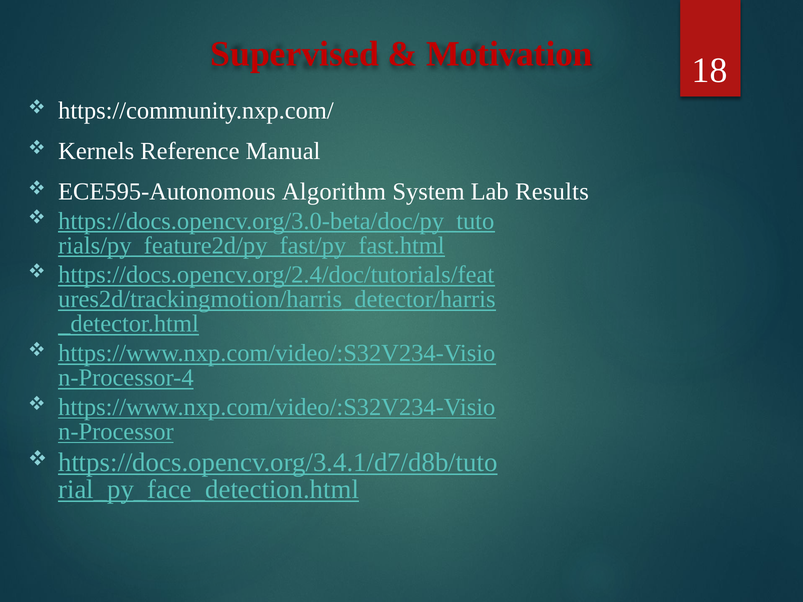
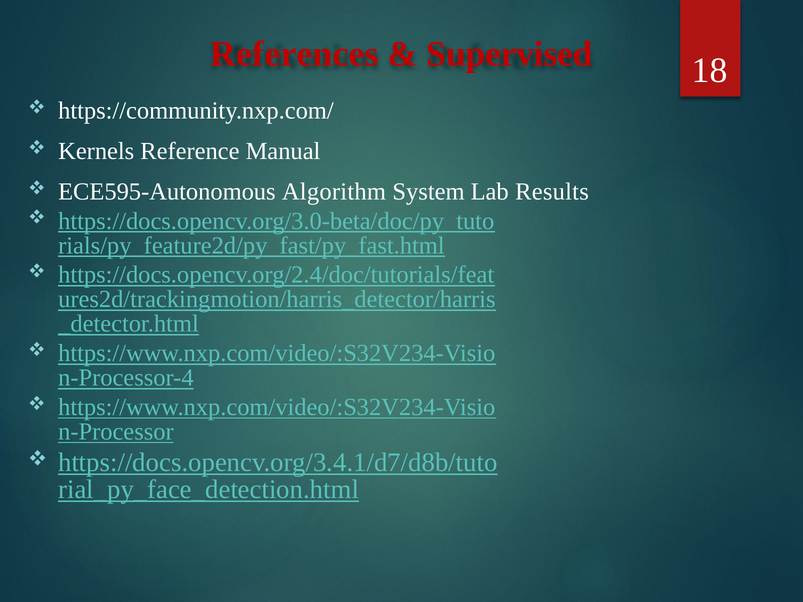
Supervised: Supervised -> References
Motivation: Motivation -> Supervised
